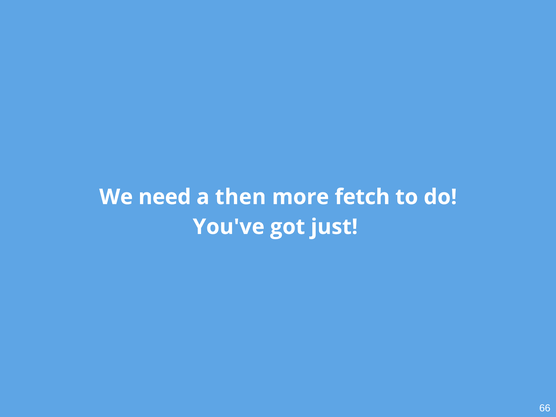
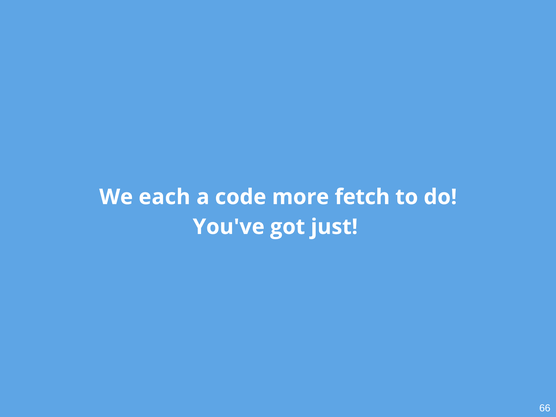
need: need -> each
then: then -> code
